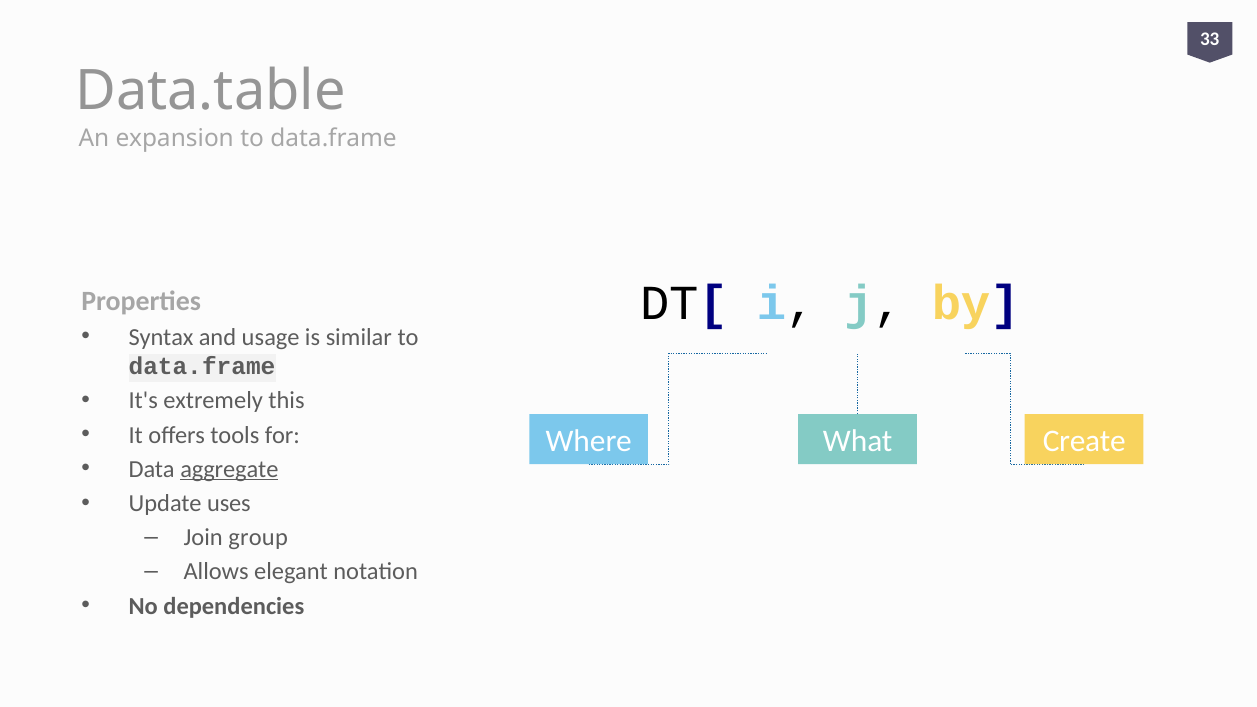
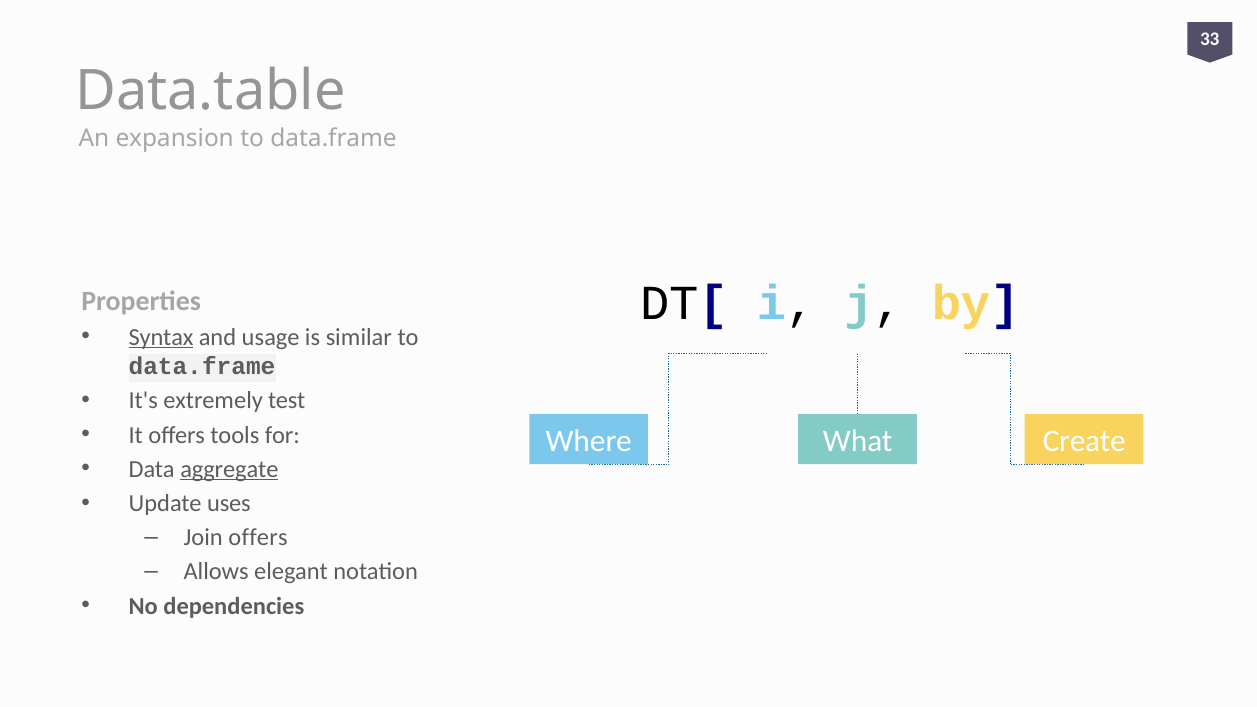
Syntax underline: none -> present
this: this -> test
Join group: group -> offers
